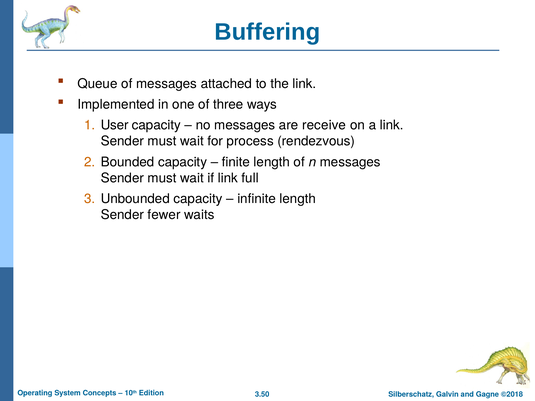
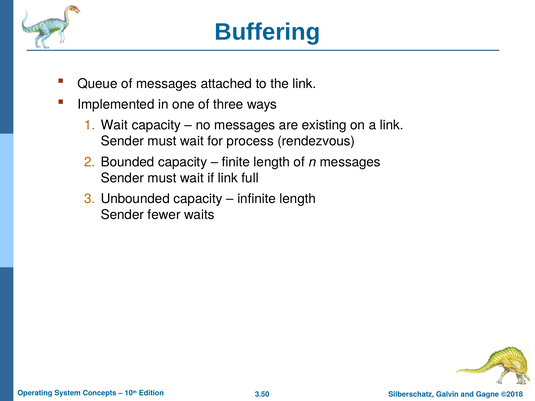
1 User: User -> Wait
receive: receive -> existing
